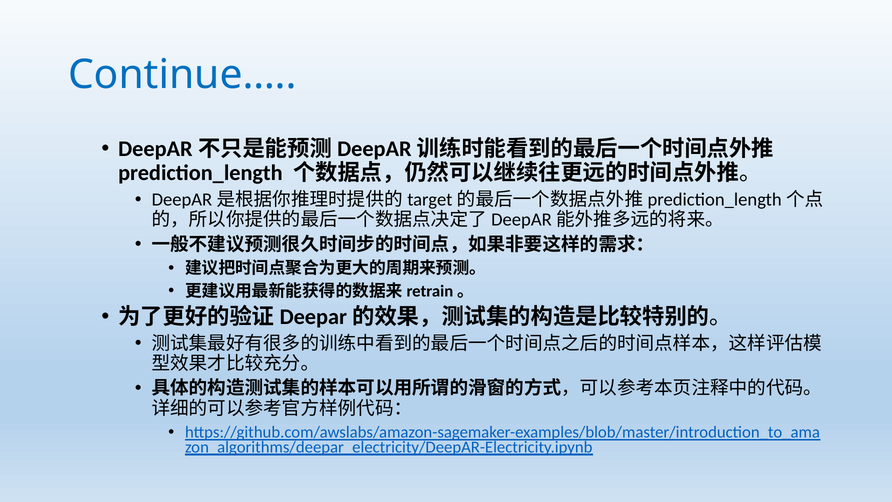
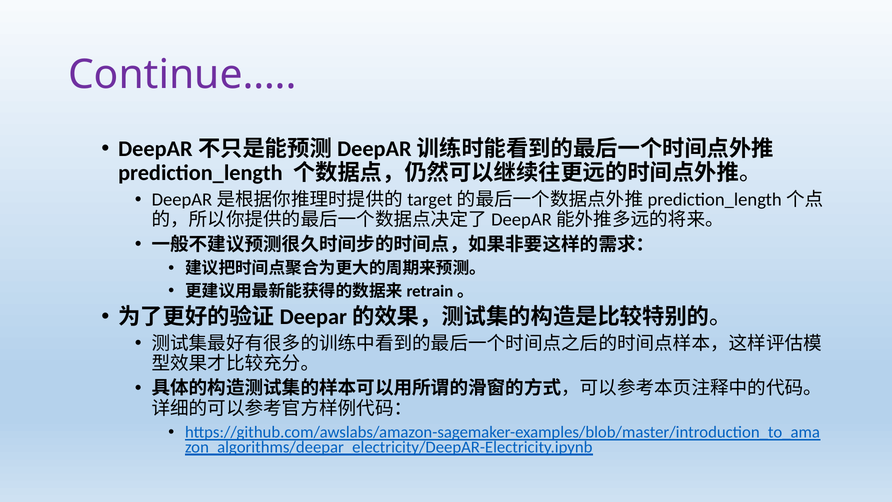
Continue… colour: blue -> purple
